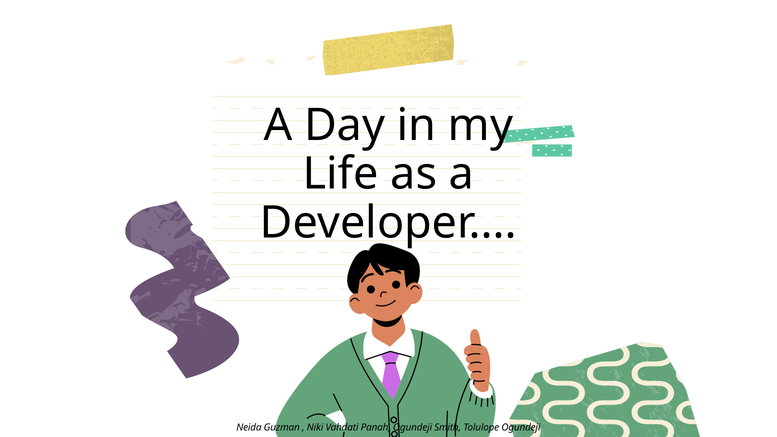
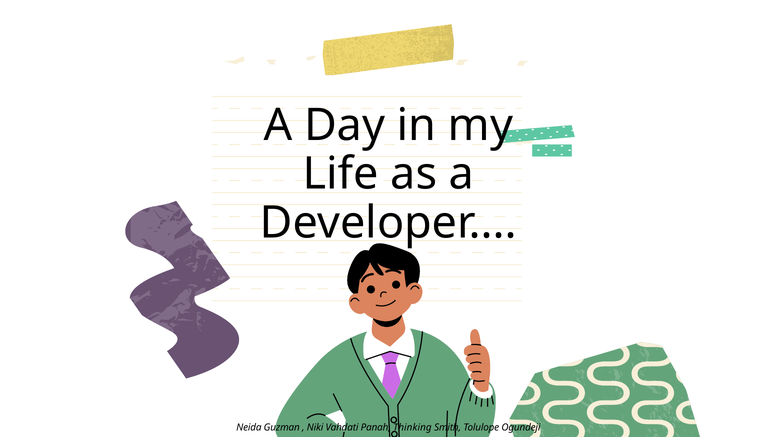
Panah Ogundeji: Ogundeji -> Thinking
